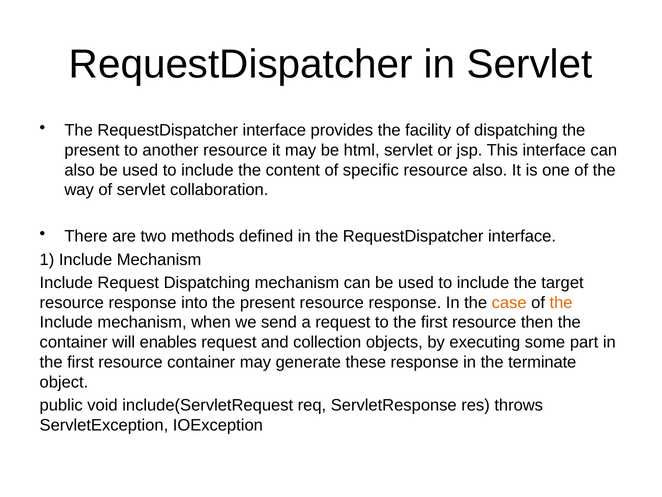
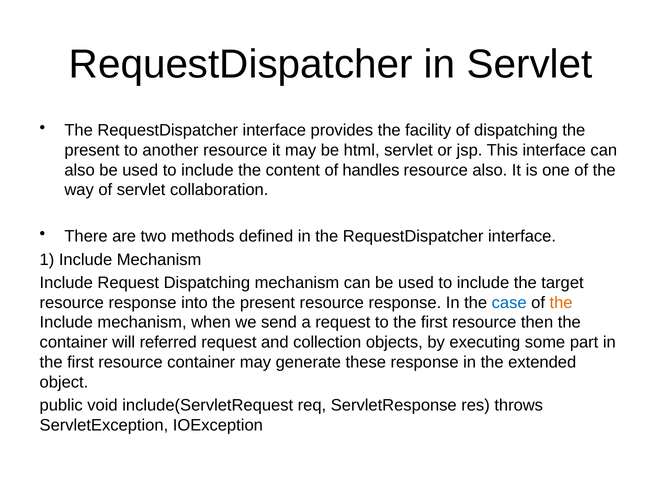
specific: specific -> handles
case colour: orange -> blue
enables: enables -> referred
terminate: terminate -> extended
